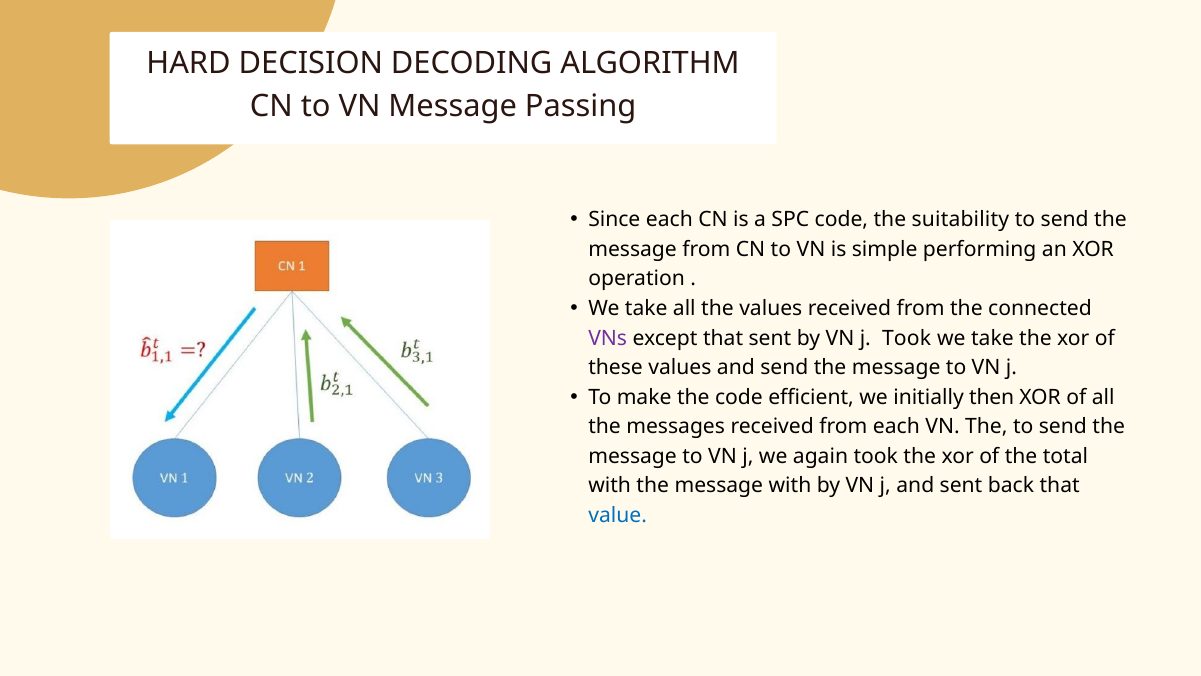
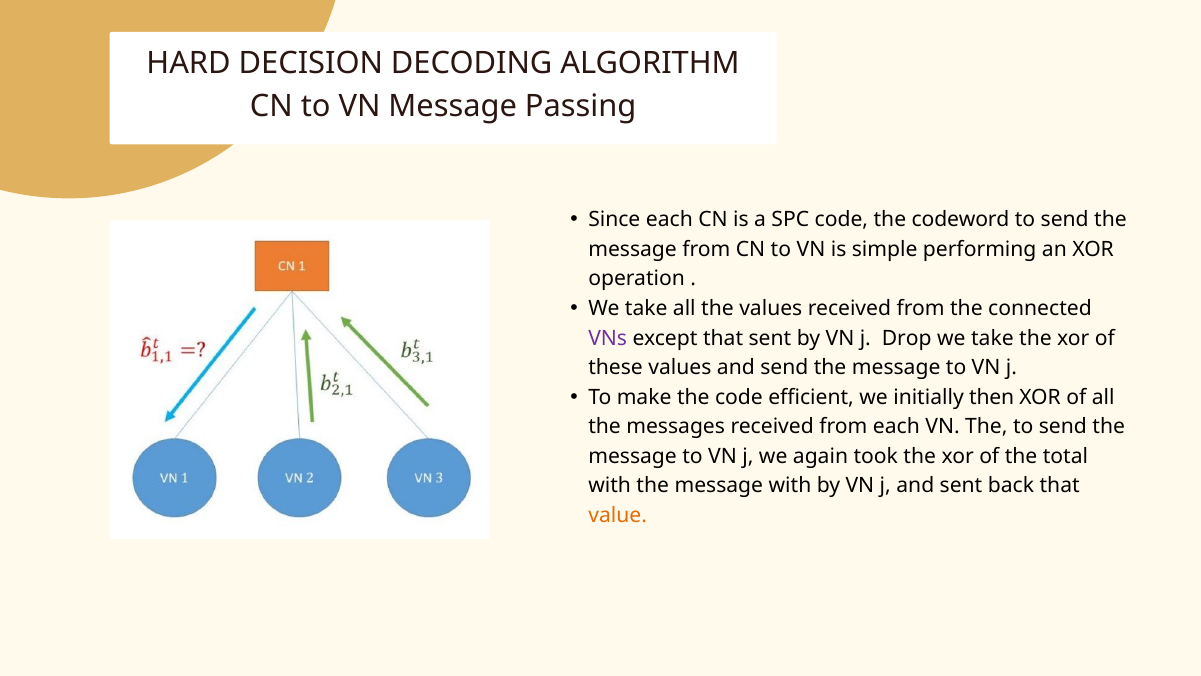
suitability: suitability -> codeword
j Took: Took -> Drop
value colour: blue -> orange
